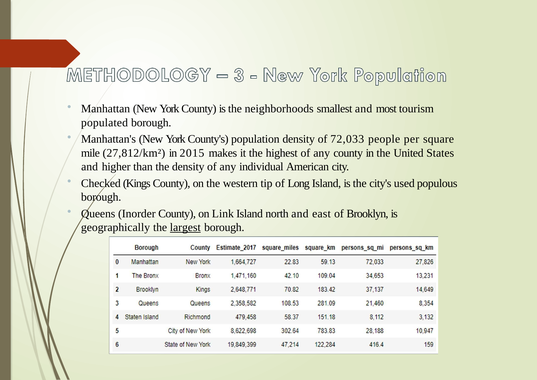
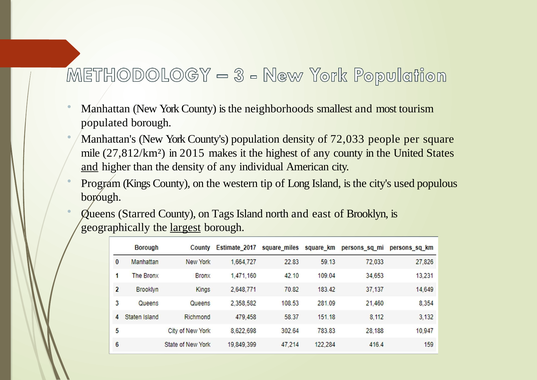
and at (90, 167) underline: none -> present
Checked: Checked -> Program
Inorder: Inorder -> Starred
Link: Link -> Tags
